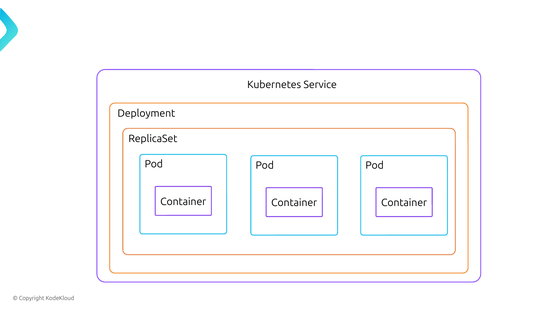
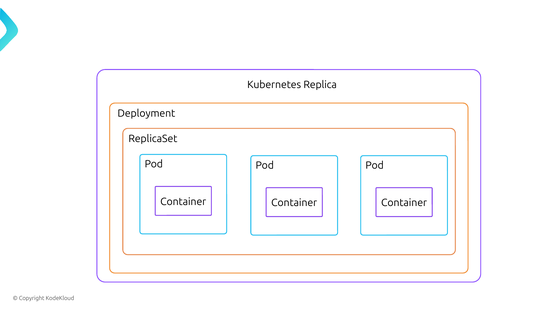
Service: Service -> Replica
